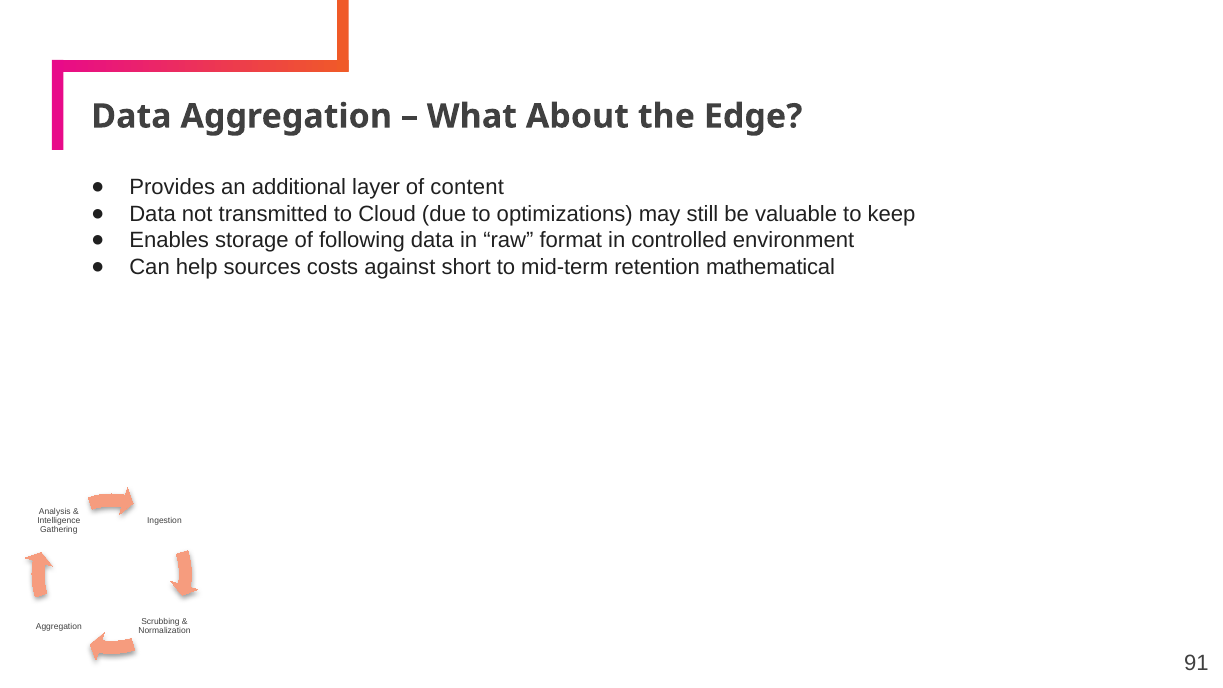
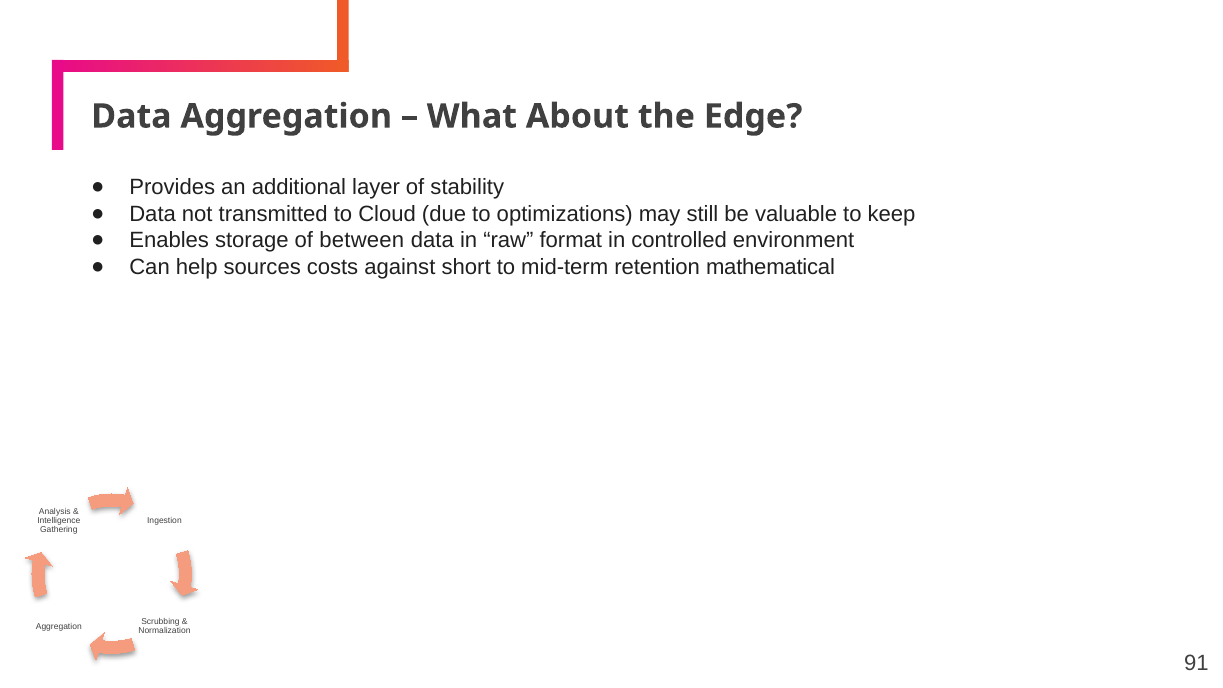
content: content -> stability
following: following -> between
